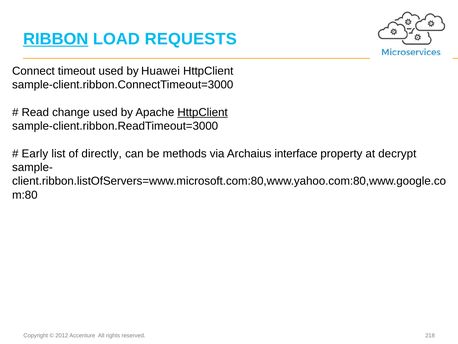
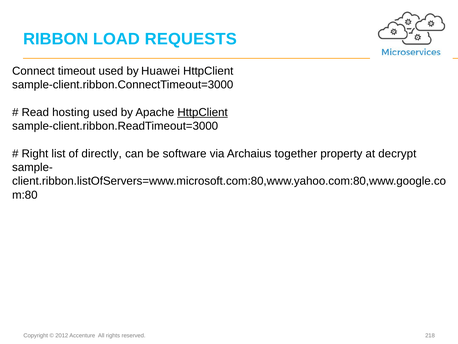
RIBBON underline: present -> none
change: change -> hosting
Early: Early -> Right
methods: methods -> software
interface: interface -> together
